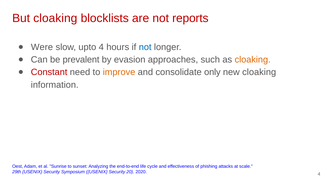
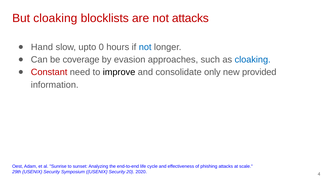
not reports: reports -> attacks
Were: Were -> Hand
upto 4: 4 -> 0
prevalent: prevalent -> coverage
cloaking at (253, 60) colour: orange -> blue
improve colour: orange -> black
new cloaking: cloaking -> provided
